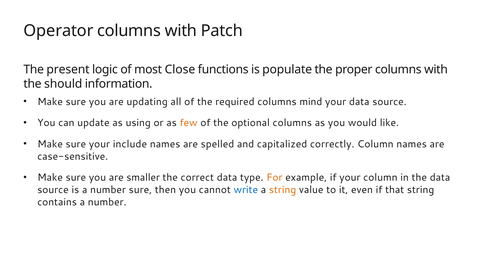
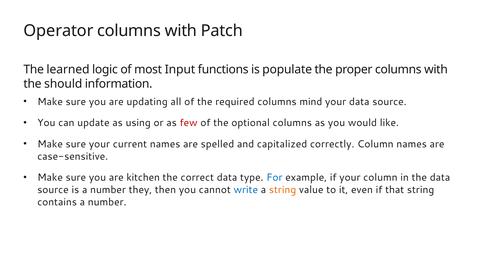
present: present -> learned
Close: Close -> Input
few colour: orange -> red
include: include -> current
smaller: smaller -> kitchen
For colour: orange -> blue
number sure: sure -> they
